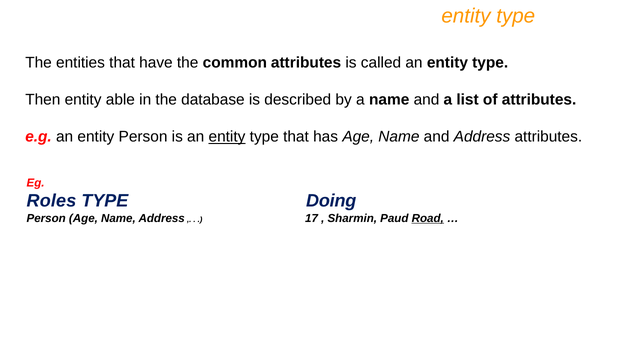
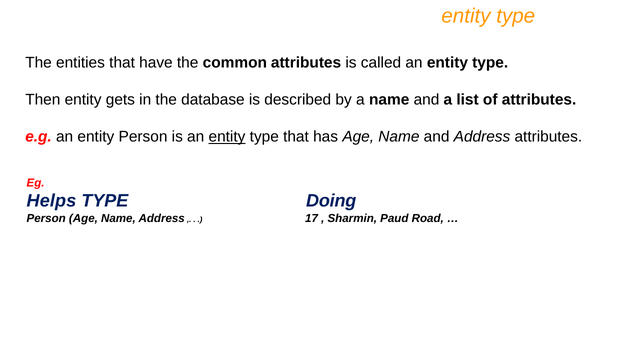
able: able -> gets
Roles: Roles -> Helps
Road underline: present -> none
